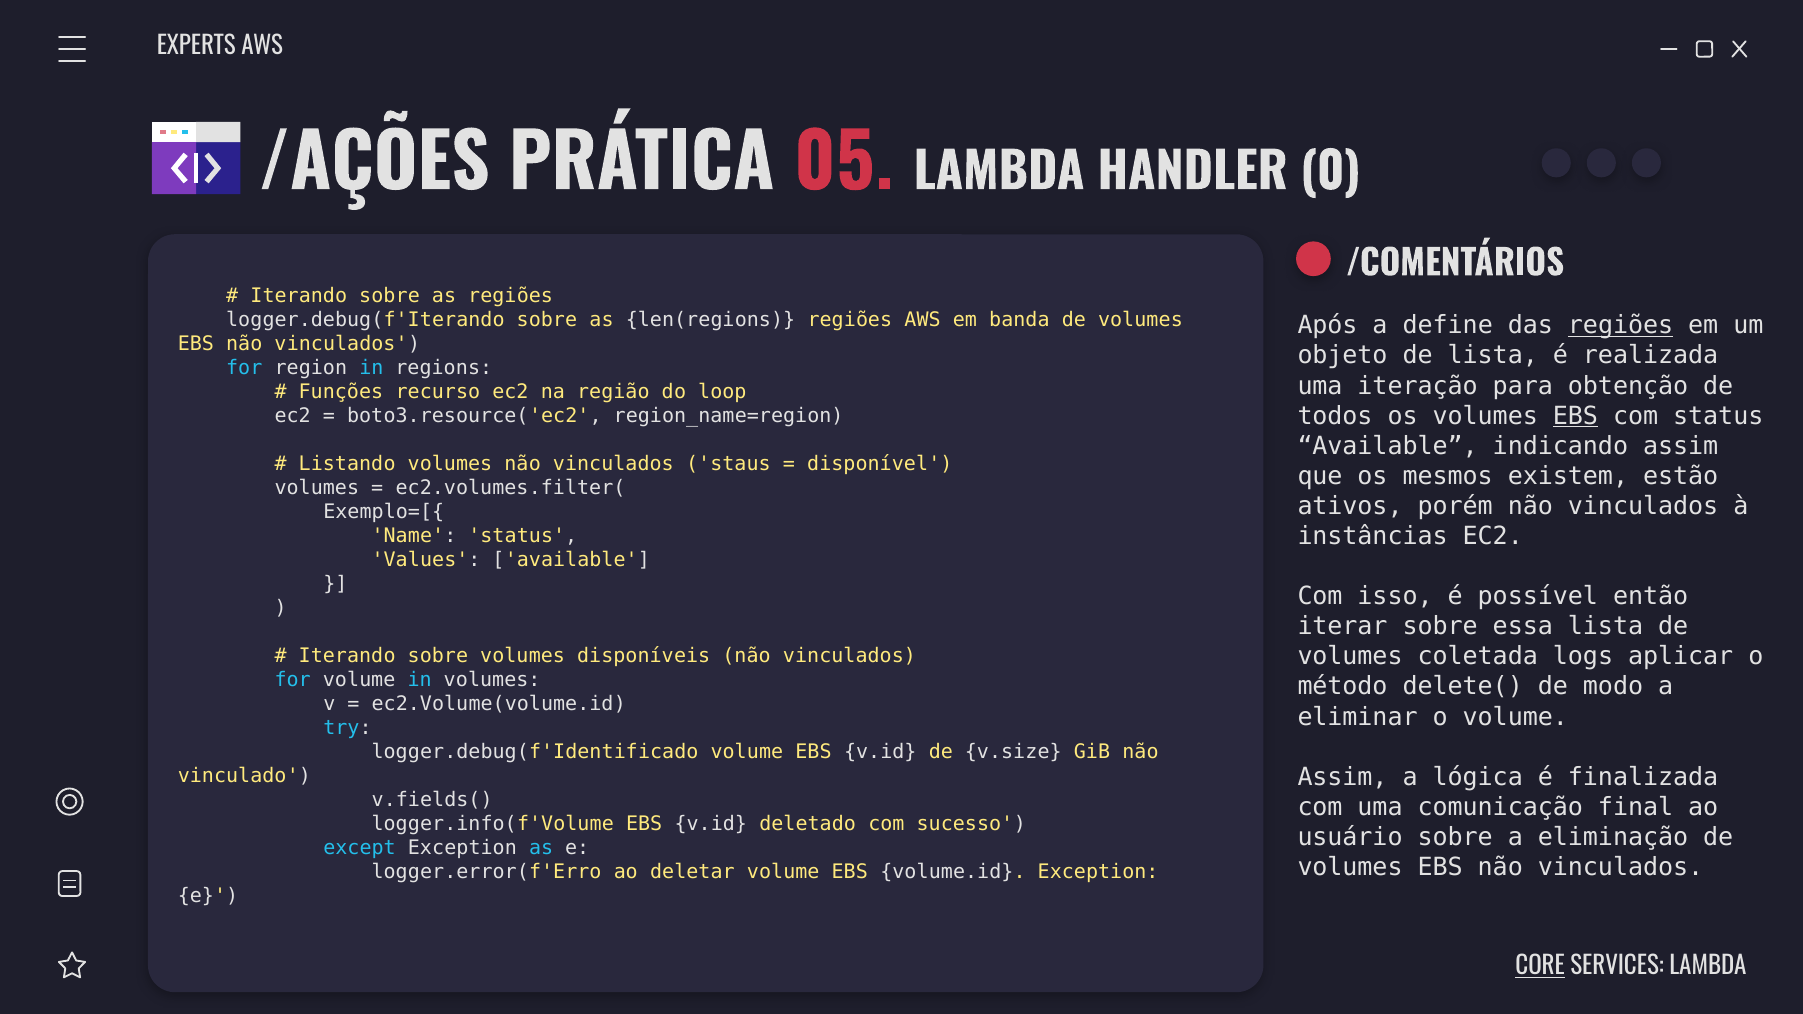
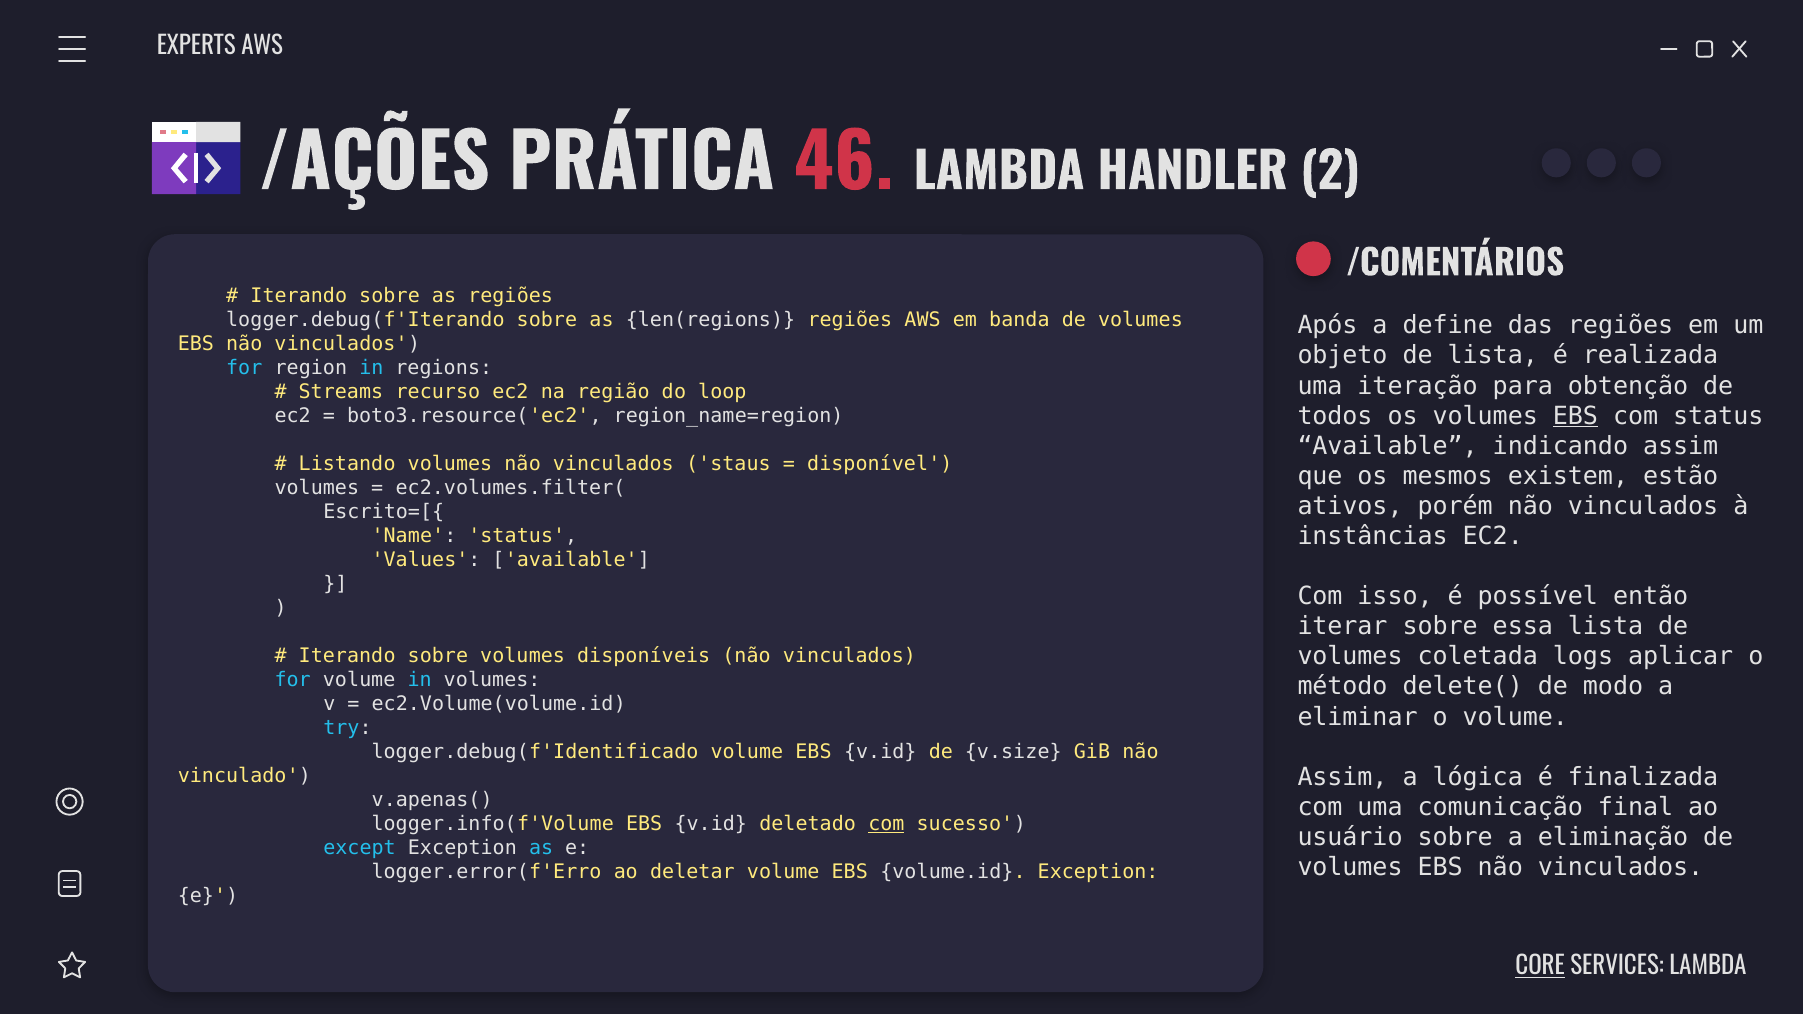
05: 05 -> 46
0: 0 -> 2
regiões at (1621, 326) underline: present -> none
Funções: Funções -> Streams
Exemplo=[{: Exemplo=[{ -> Escrito=[{
v.fields(: v.fields( -> v.apenas(
com at (886, 824) underline: none -> present
